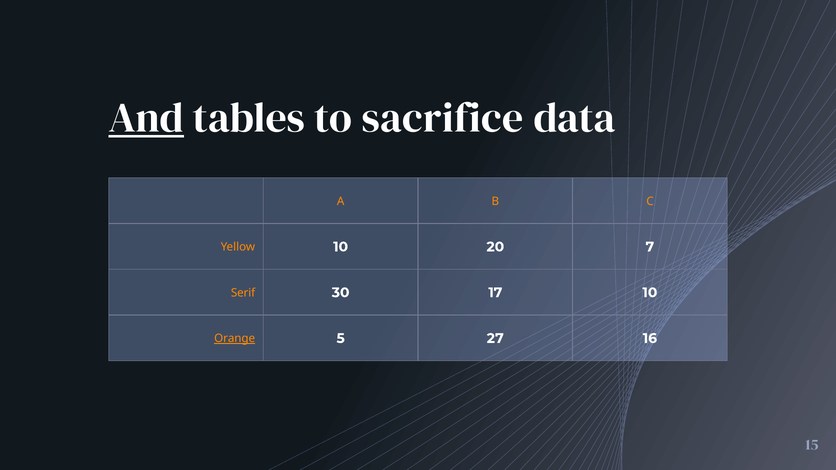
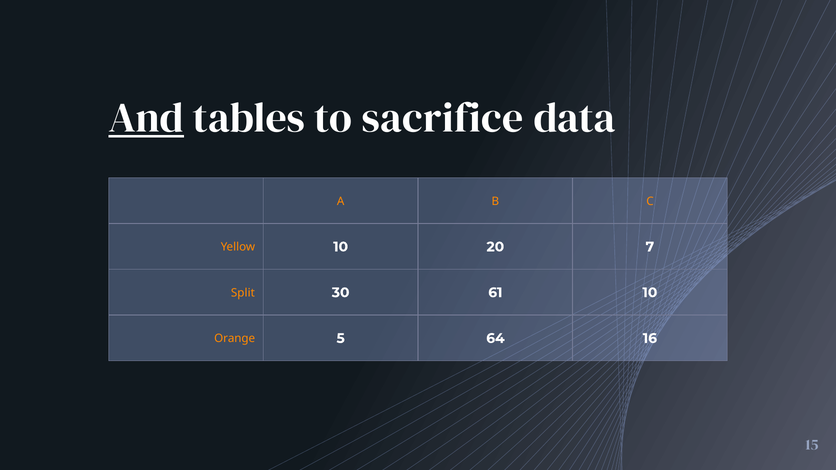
Serif: Serif -> Split
17: 17 -> 61
Orange underline: present -> none
27: 27 -> 64
